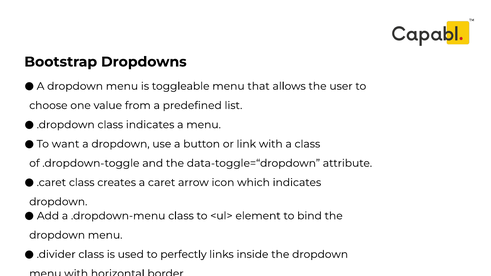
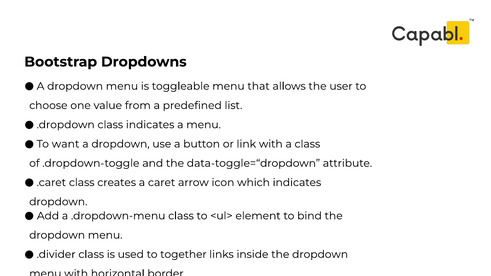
perfectly: perfectly -> together
